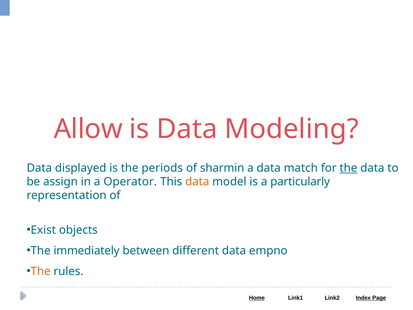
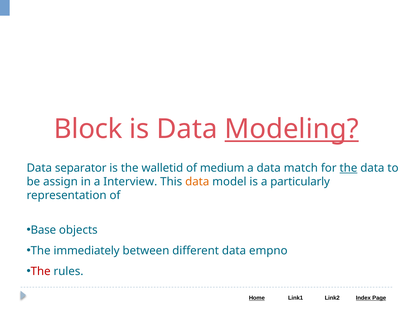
Allow: Allow -> Block
Modeling underline: none -> present
displayed: displayed -> separator
periods: periods -> walletid
sharmin: sharmin -> medium
Operator: Operator -> Interview
Exist: Exist -> Base
The at (41, 271) colour: orange -> red
